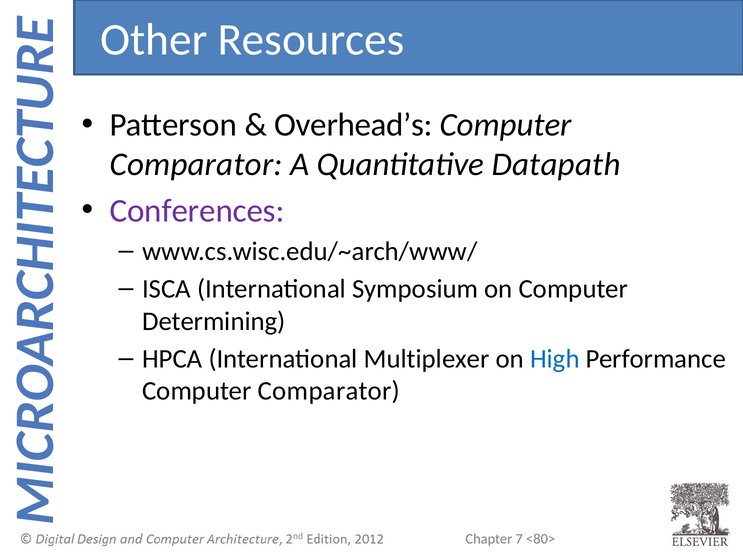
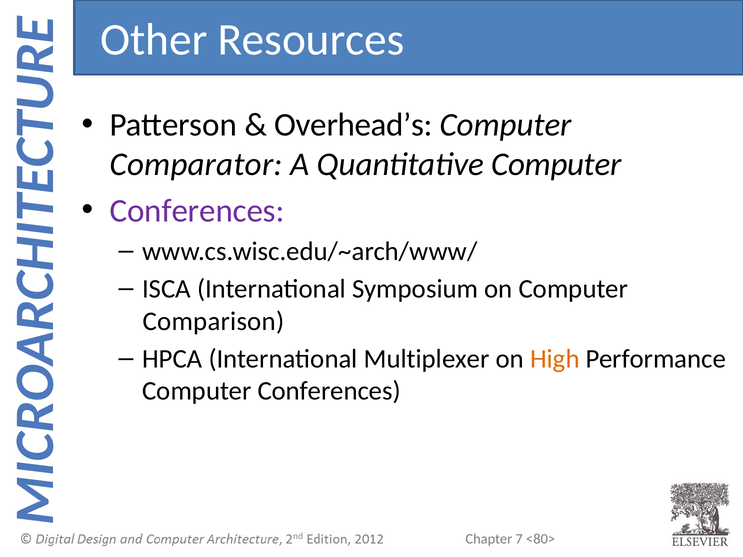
Quantitative Datapath: Datapath -> Computer
Determining: Determining -> Comparison
High colour: blue -> orange
Comparator at (329, 391): Comparator -> Conferences
